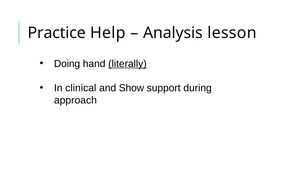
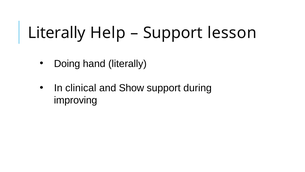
Practice at (57, 33): Practice -> Literally
Analysis at (173, 33): Analysis -> Support
literally at (127, 63) underline: present -> none
approach: approach -> improving
